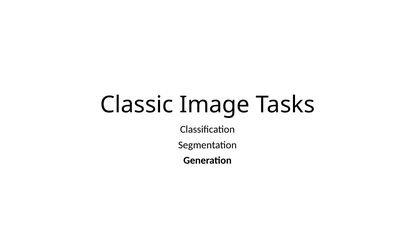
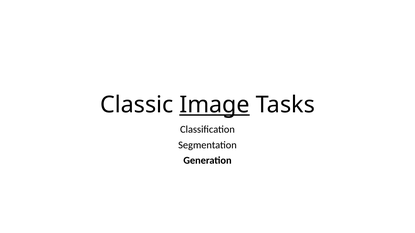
Image underline: none -> present
